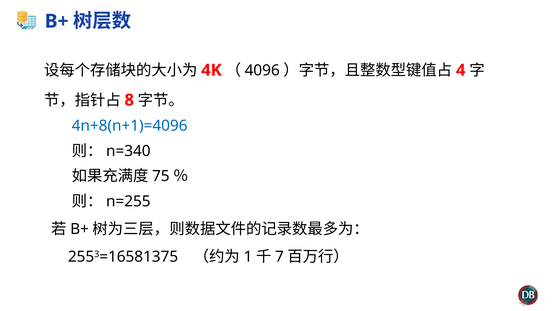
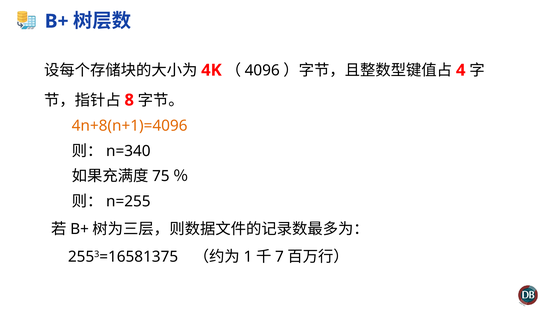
4n+8(n+1)=4096 colour: blue -> orange
